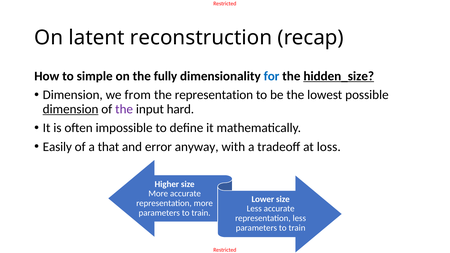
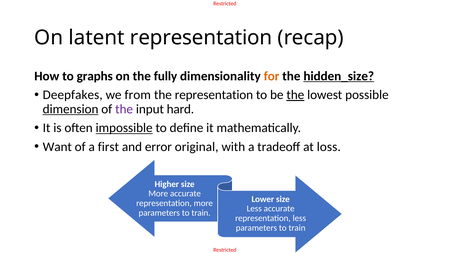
latent reconstruction: reconstruction -> representation
simple: simple -> graphs
for colour: blue -> orange
Dimension at (73, 95): Dimension -> Deepfakes
the at (295, 95) underline: none -> present
impossible underline: none -> present
Easily: Easily -> Want
that: that -> first
anyway: anyway -> original
